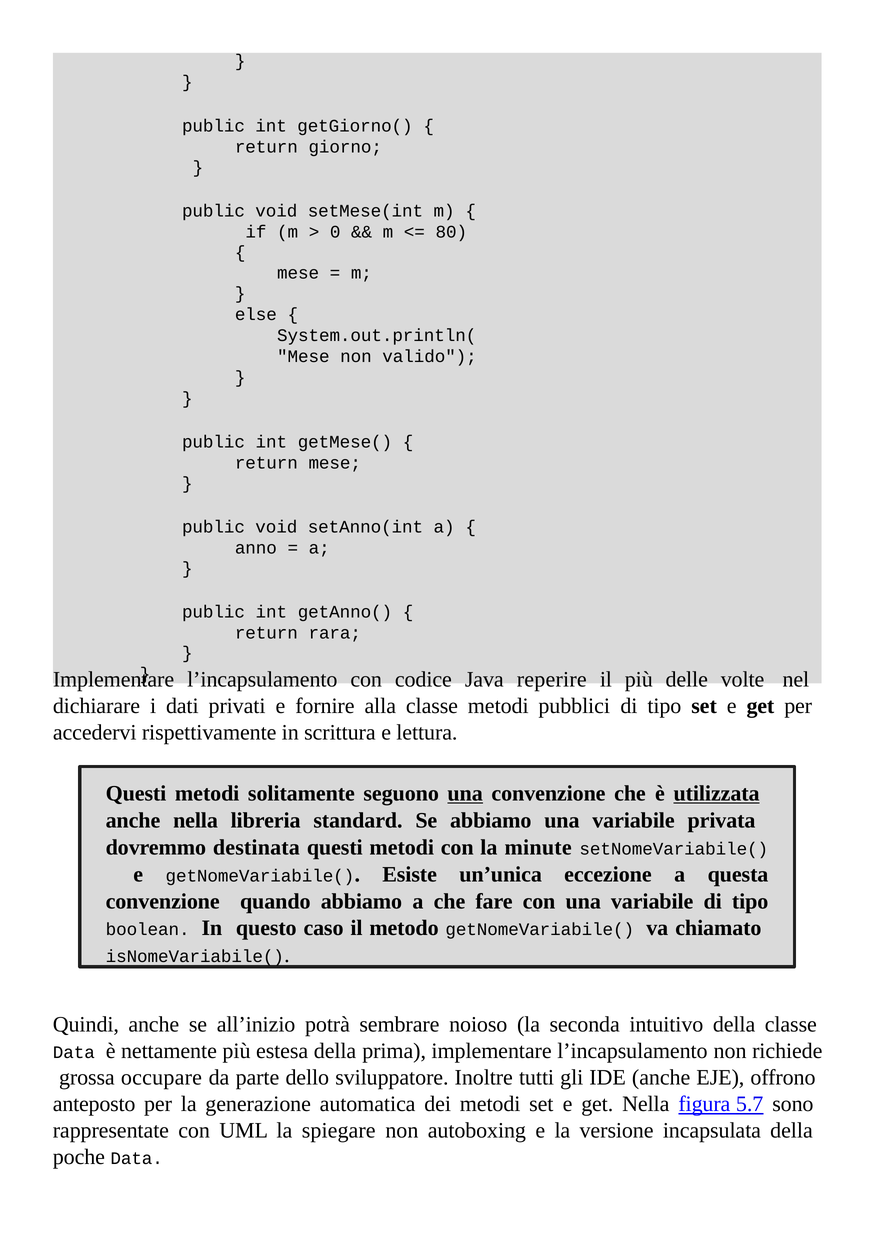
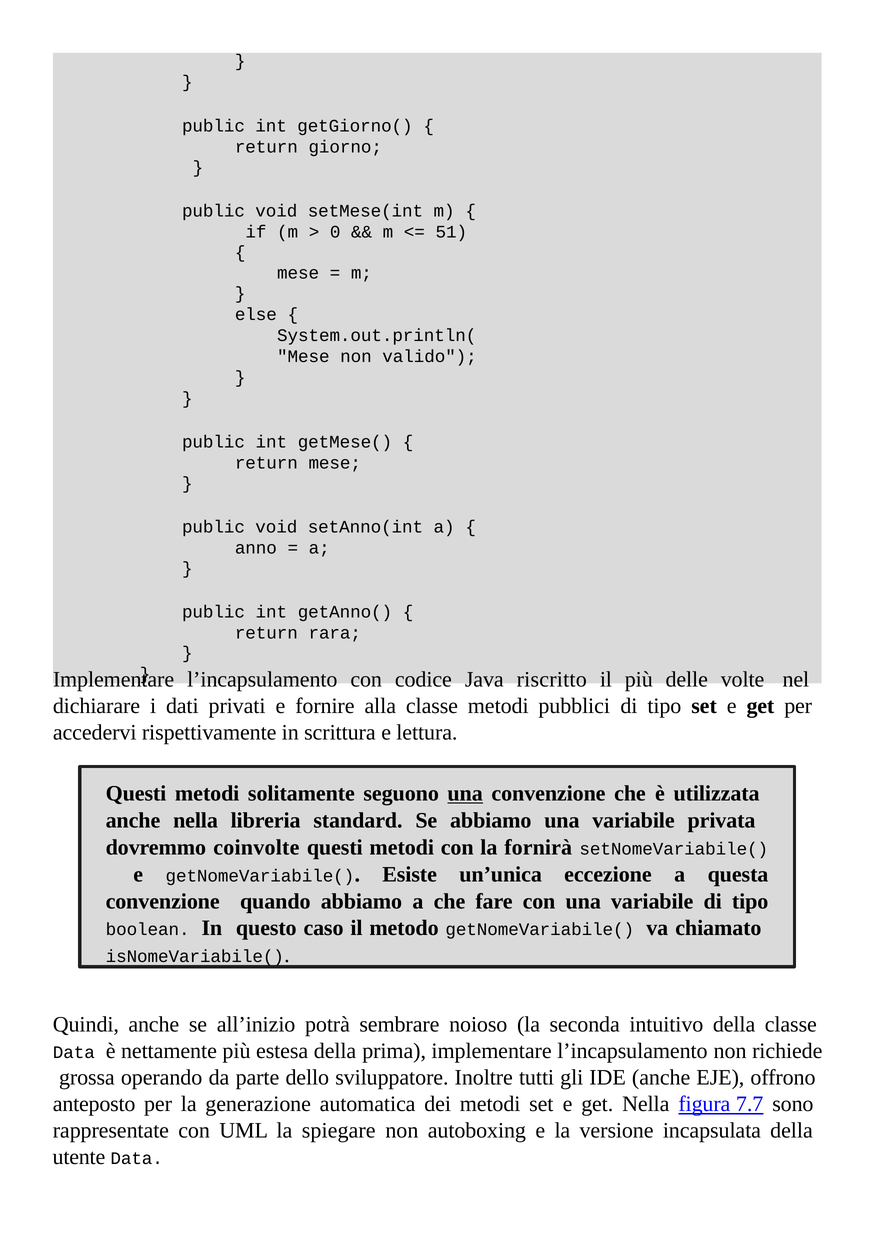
80: 80 -> 51
reperire: reperire -> riscritto
utilizzata underline: present -> none
destinata: destinata -> coinvolte
minute: minute -> fornirà
occupare: occupare -> operando
5.7: 5.7 -> 7.7
poche: poche -> utente
